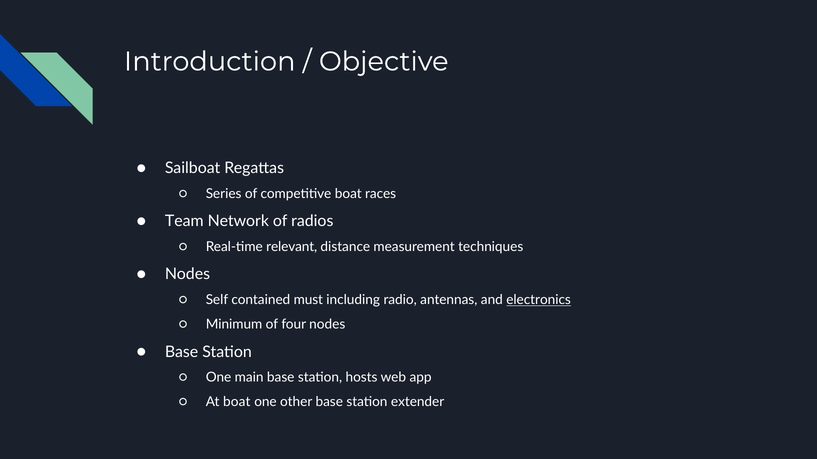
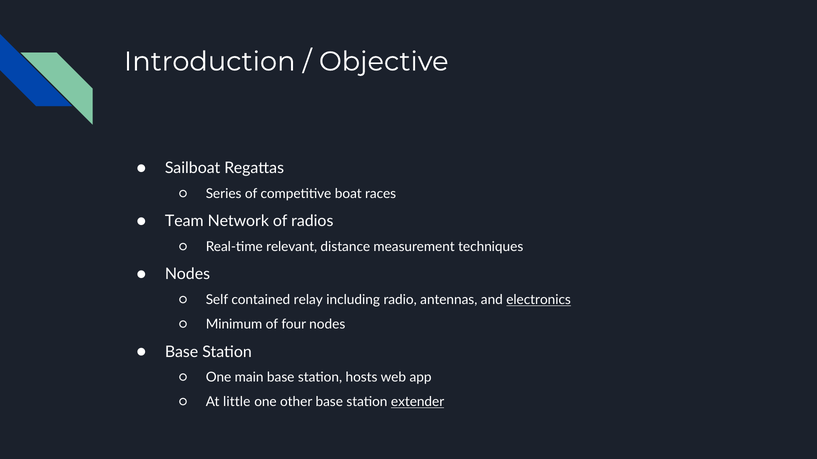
must: must -> relay
At boat: boat -> little
extender underline: none -> present
